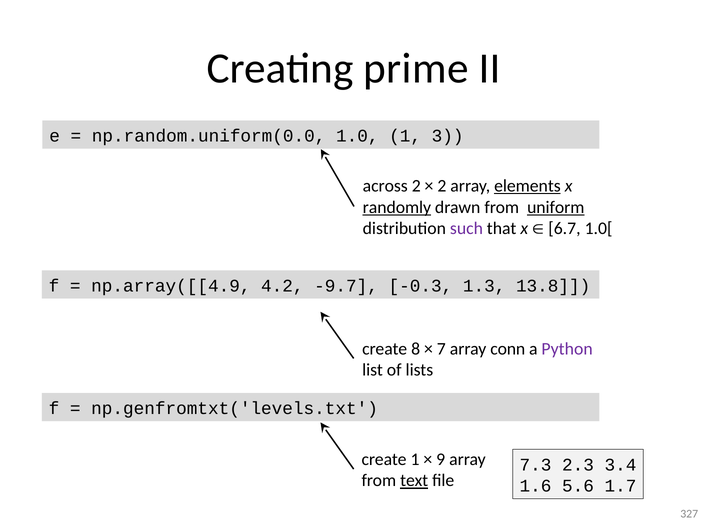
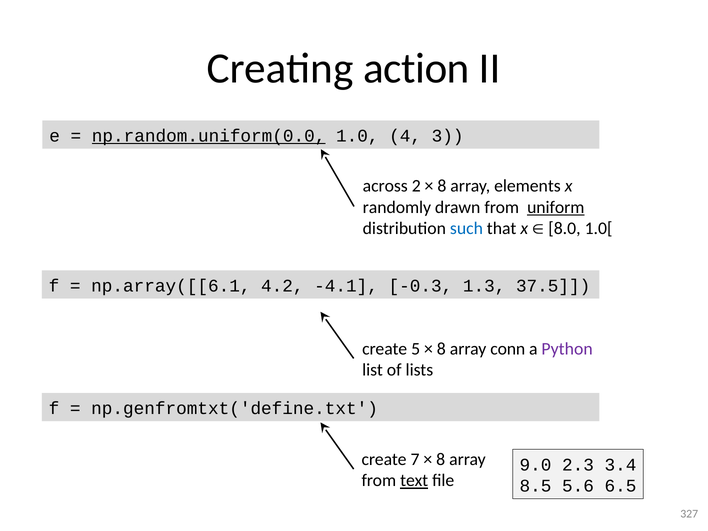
prime: prime -> action
np.random.uniform(0.0 underline: none -> present
1.0 1: 1 -> 4
2 at (442, 186): 2 -> 8
elements underline: present -> none
randomly underline: present -> none
such colour: purple -> blue
6.7: 6.7 -> 8.0
np.array([[4.9: np.array([[4.9 -> np.array([[6.1
-9.7: -9.7 -> -4.1
13.8: 13.8 -> 37.5
8: 8 -> 5
7 at (441, 349): 7 -> 8
np.genfromtxt('levels.txt: np.genfromtxt('levels.txt -> np.genfromtxt('define.txt
create 1: 1 -> 7
9 at (441, 459): 9 -> 8
7.3: 7.3 -> 9.0
1.6: 1.6 -> 8.5
1.7: 1.7 -> 6.5
